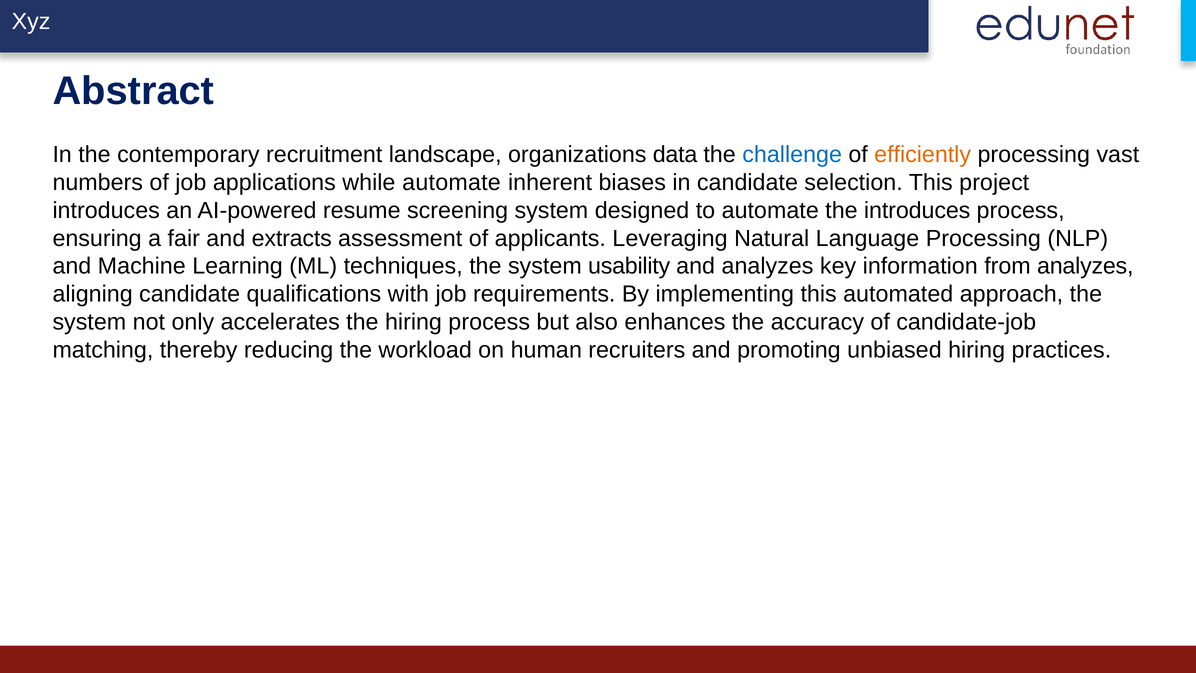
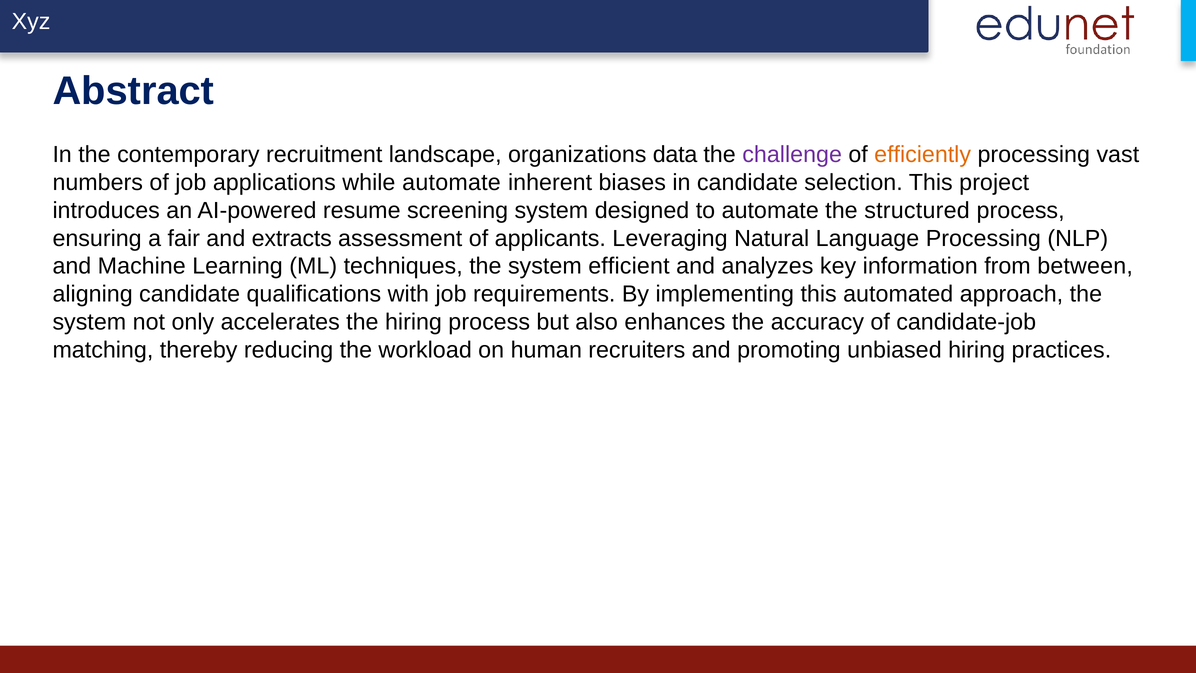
challenge colour: blue -> purple
the introduces: introduces -> structured
usability: usability -> efficient
from analyzes: analyzes -> between
